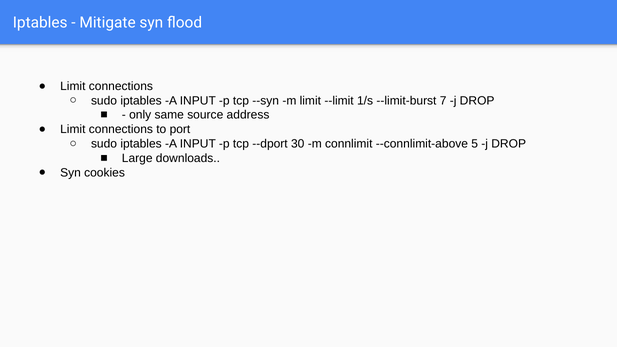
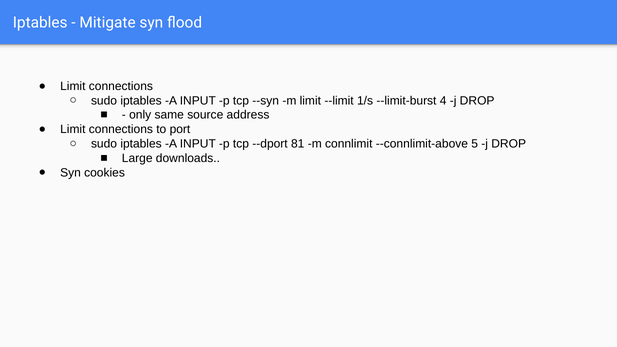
7: 7 -> 4
30: 30 -> 81
